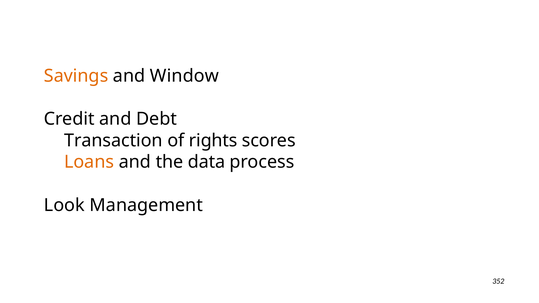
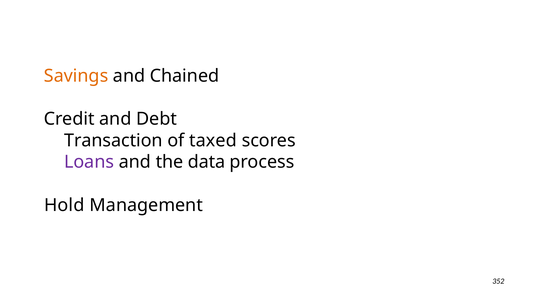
Window: Window -> Chained
rights: rights -> taxed
Loans colour: orange -> purple
Look: Look -> Hold
